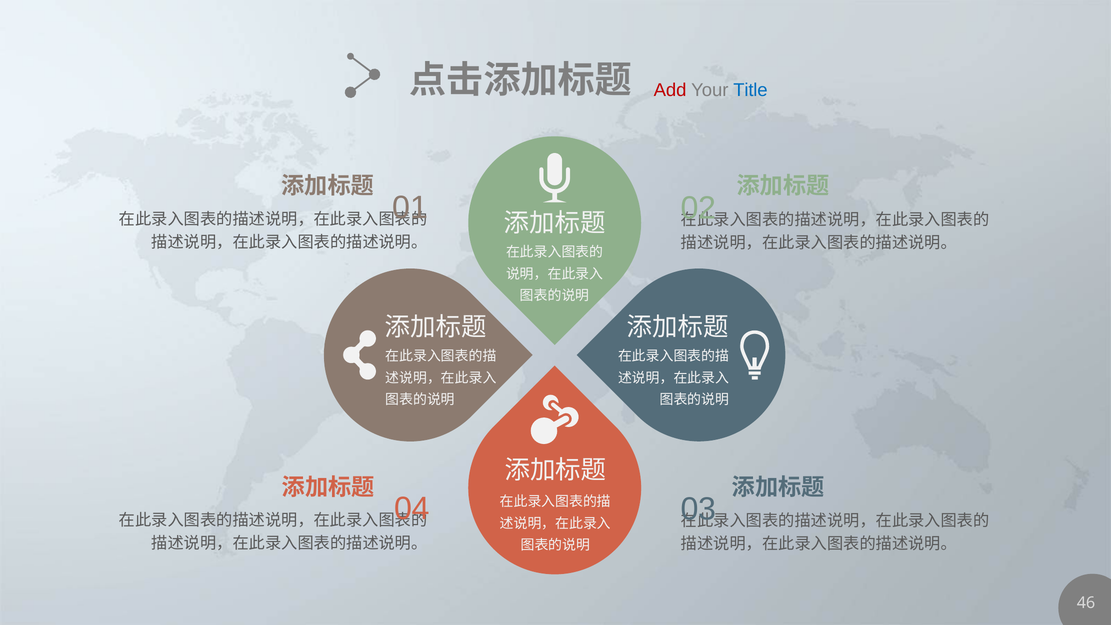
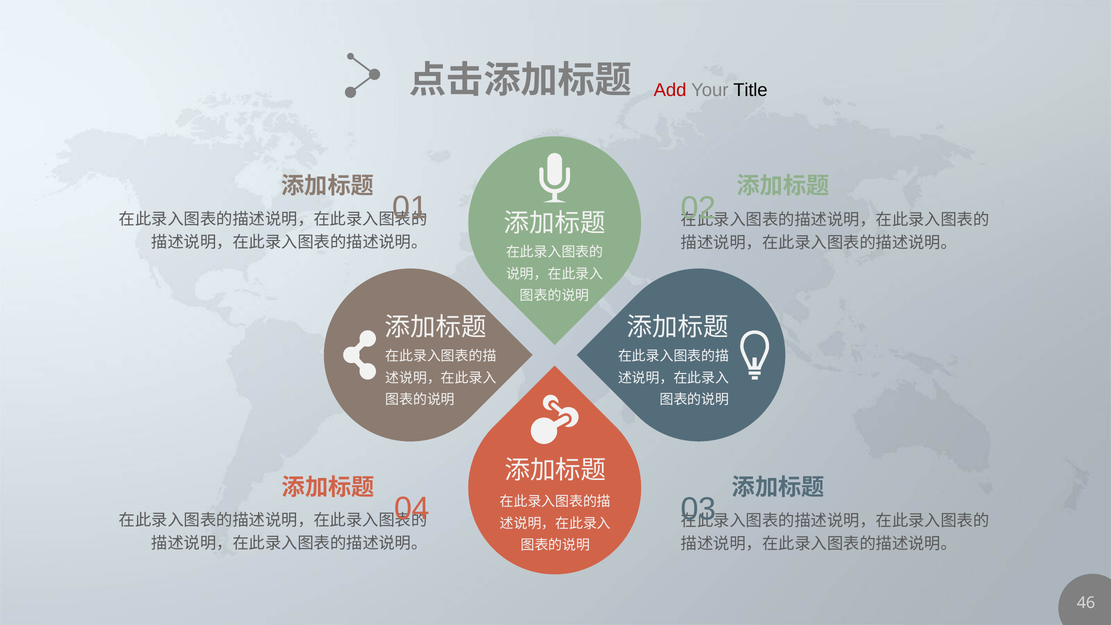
Title colour: blue -> black
